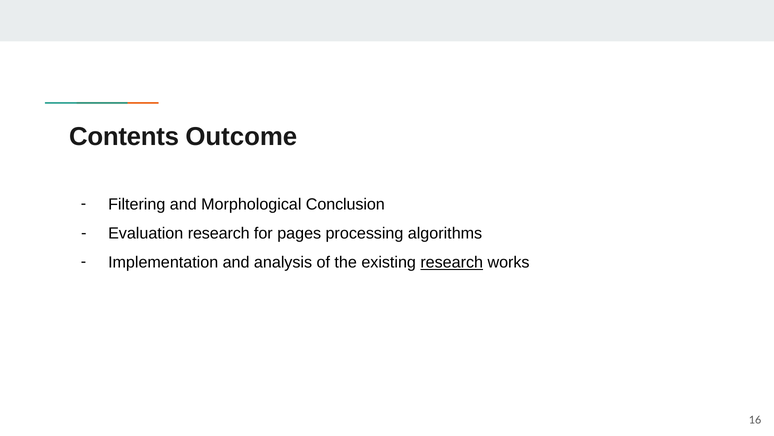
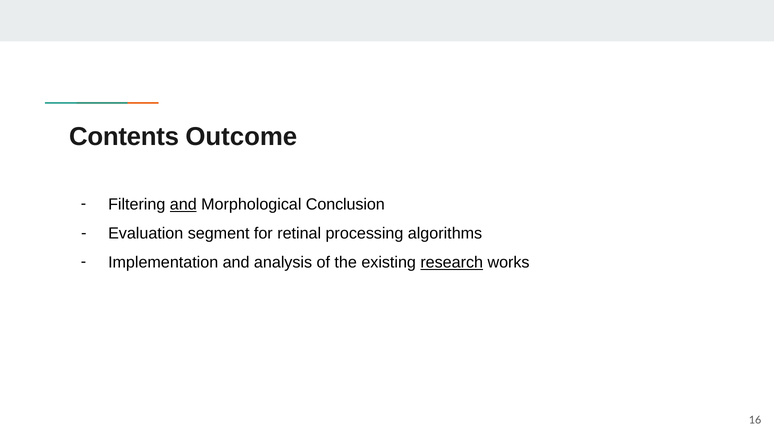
and at (183, 204) underline: none -> present
Evaluation research: research -> segment
pages: pages -> retinal
